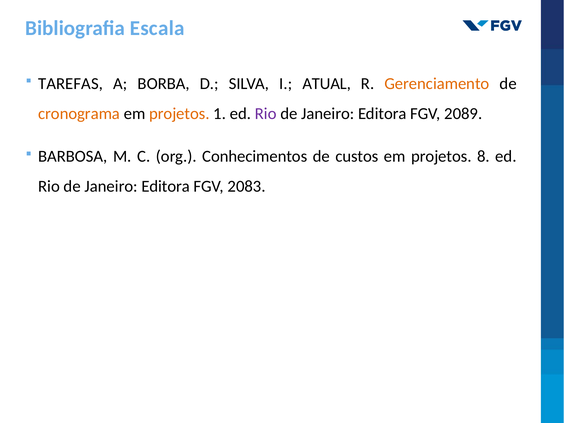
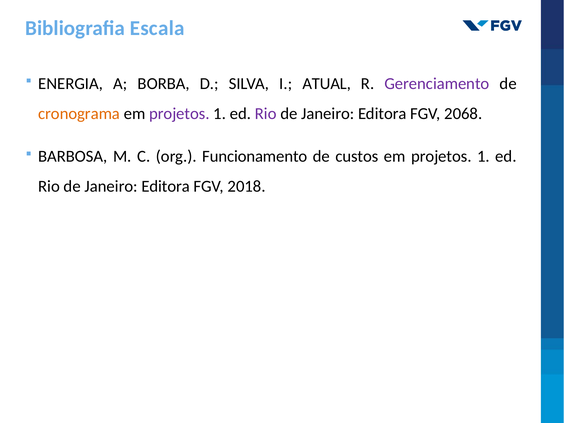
TAREFAS: TAREFAS -> ENERGIA
Gerenciamento colour: orange -> purple
projetos at (179, 114) colour: orange -> purple
2089: 2089 -> 2068
Conhecimentos: Conhecimentos -> Funcionamento
custos em projetos 8: 8 -> 1
2083: 2083 -> 2018
